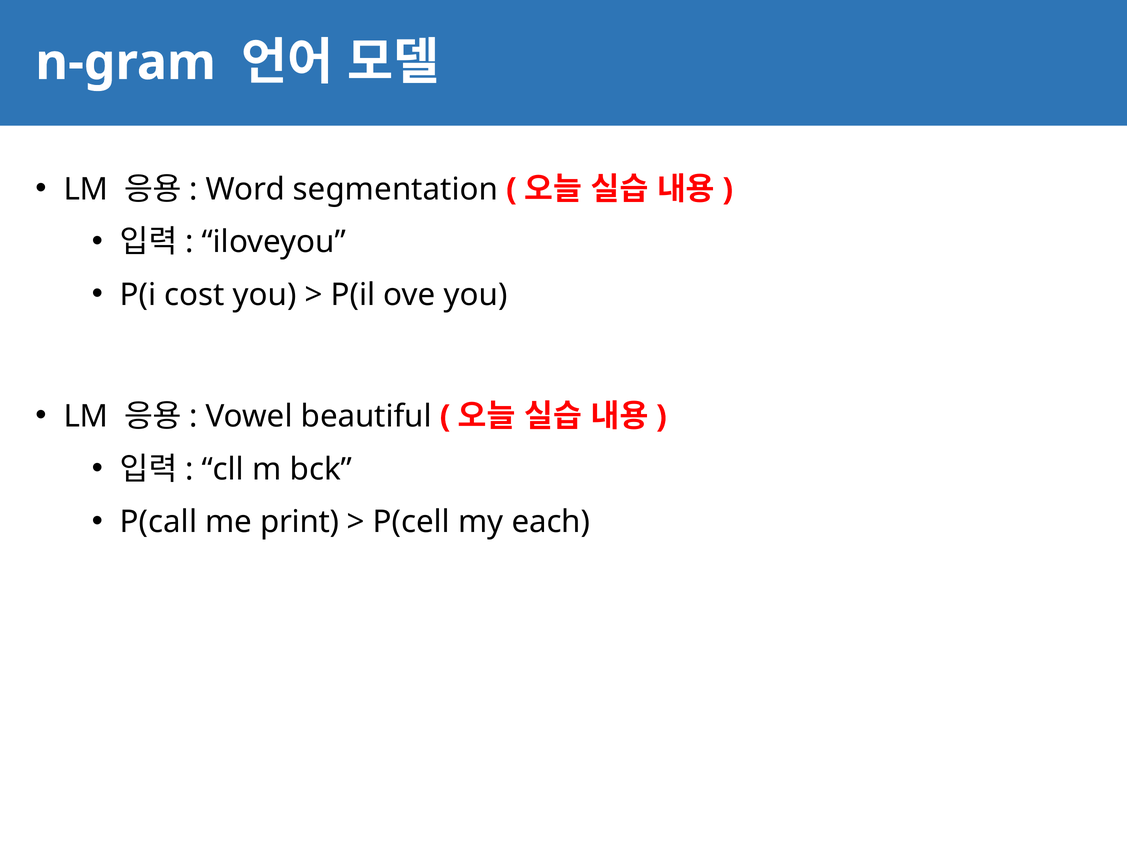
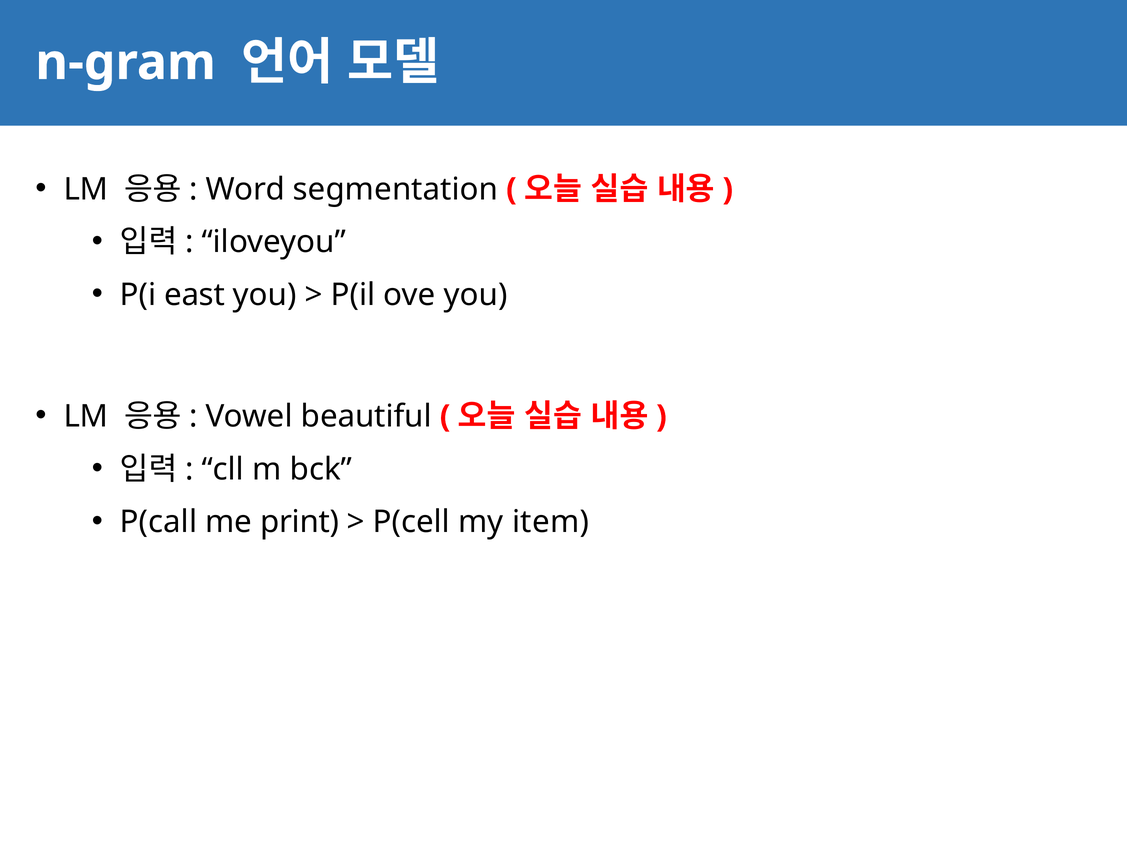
cost: cost -> east
each: each -> item
